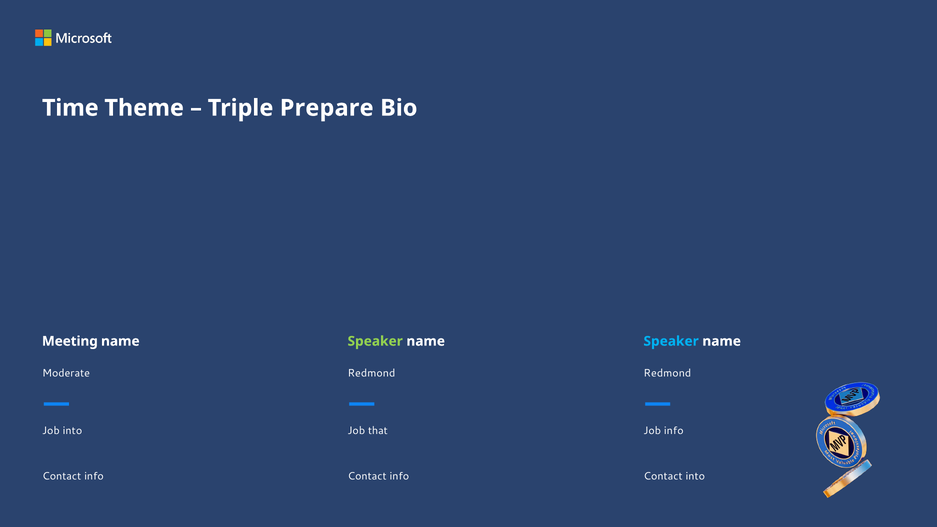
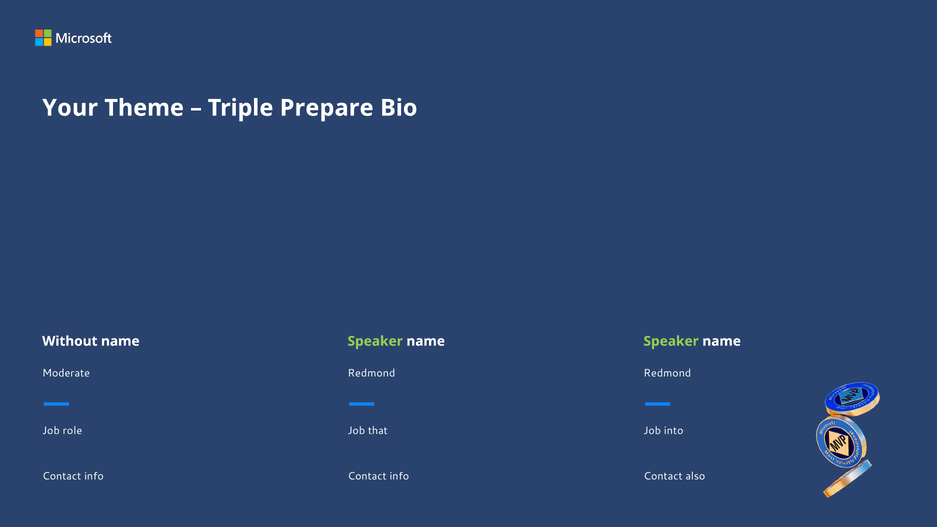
Time: Time -> Your
Meeting: Meeting -> Without
Speaker at (671, 341) colour: light blue -> light green
Job into: into -> role
Job info: info -> into
Contact into: into -> also
